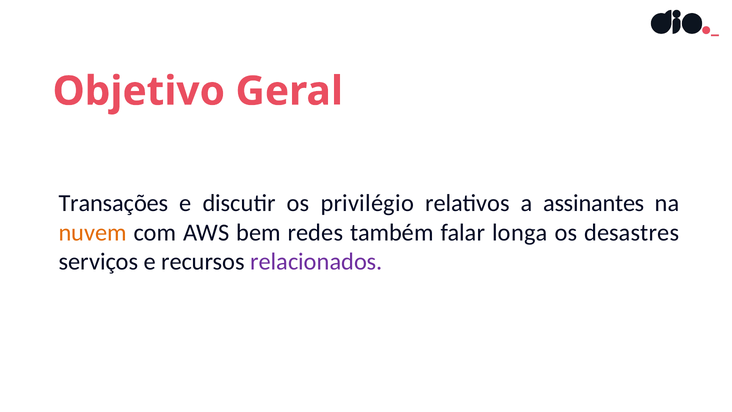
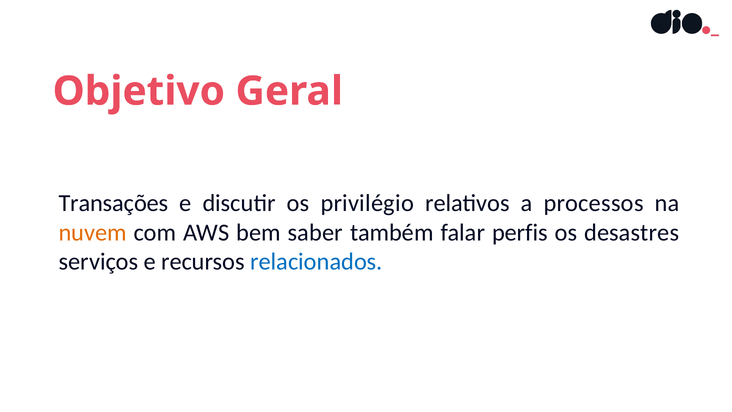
assinantes: assinantes -> processos
redes: redes -> saber
longa: longa -> perfis
relacionados colour: purple -> blue
